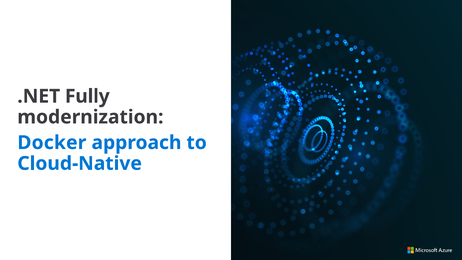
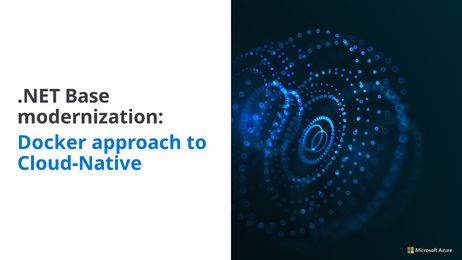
Fully: Fully -> Base
